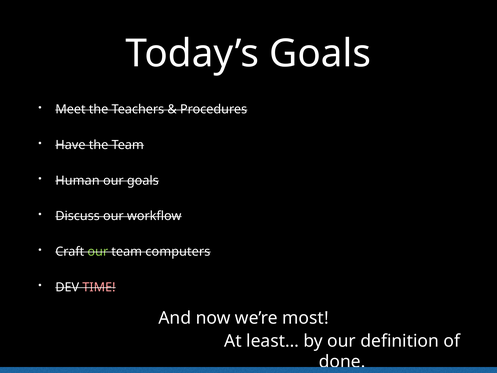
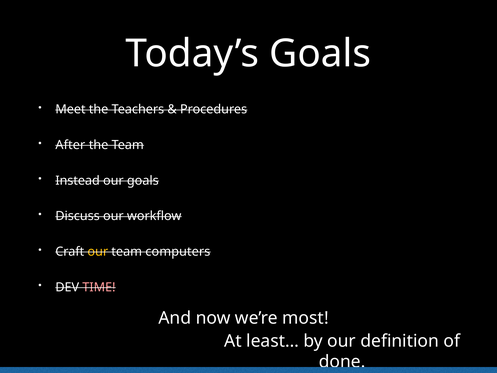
Have: Have -> After
Human: Human -> Instead
our at (98, 252) colour: light green -> yellow
